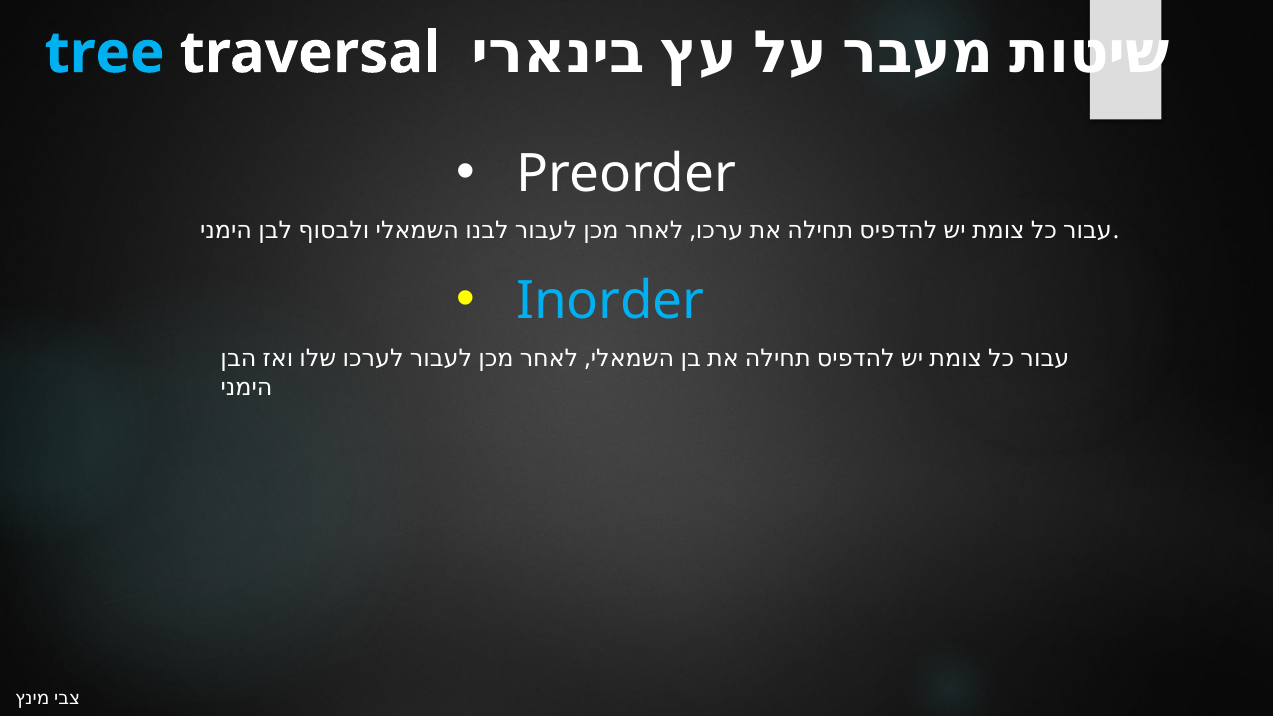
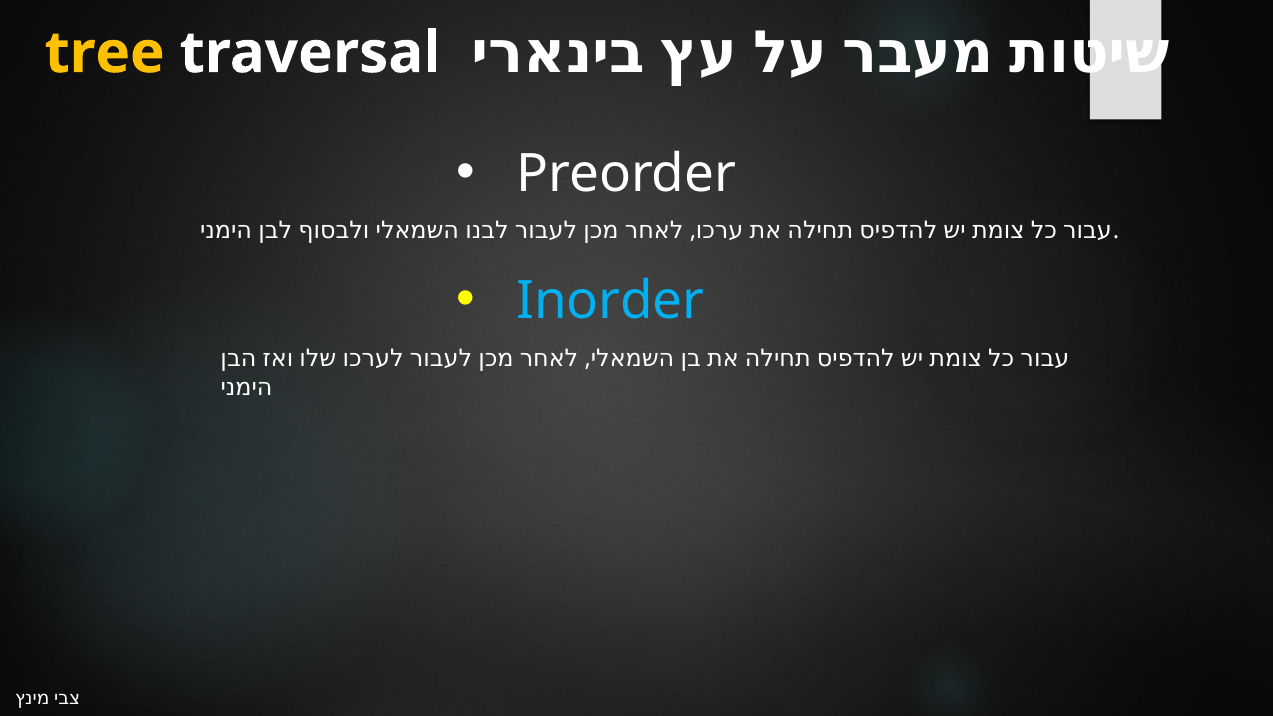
tree colour: light blue -> yellow
